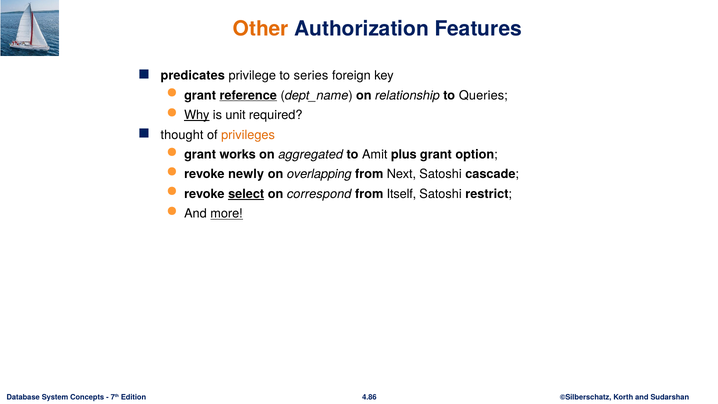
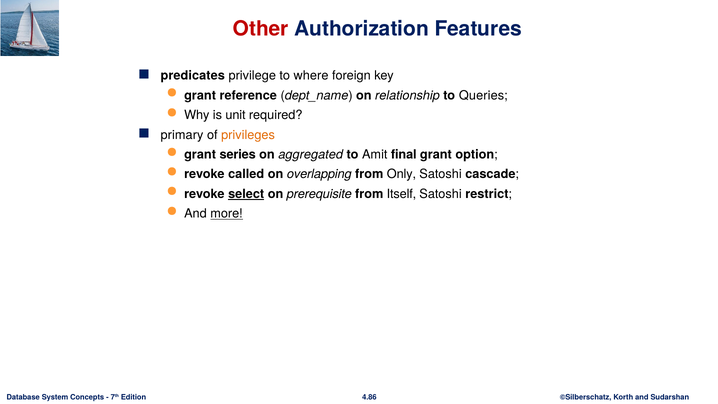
Other colour: orange -> red
series: series -> where
reference underline: present -> none
Why underline: present -> none
thought: thought -> primary
works: works -> series
plus: plus -> final
newly: newly -> called
Next: Next -> Only
correspond: correspond -> prerequisite
